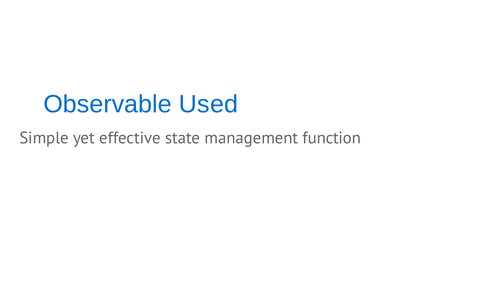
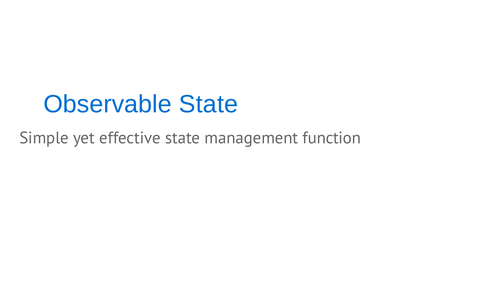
Observable Used: Used -> State
